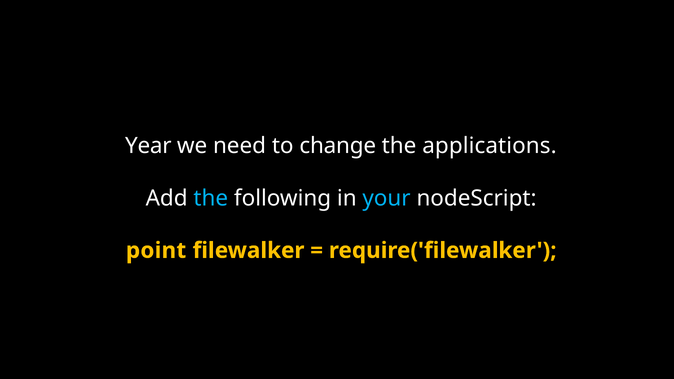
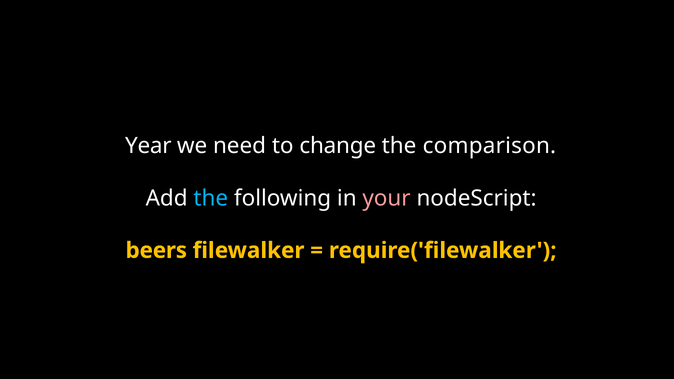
applications: applications -> comparison
your colour: light blue -> pink
point: point -> beers
